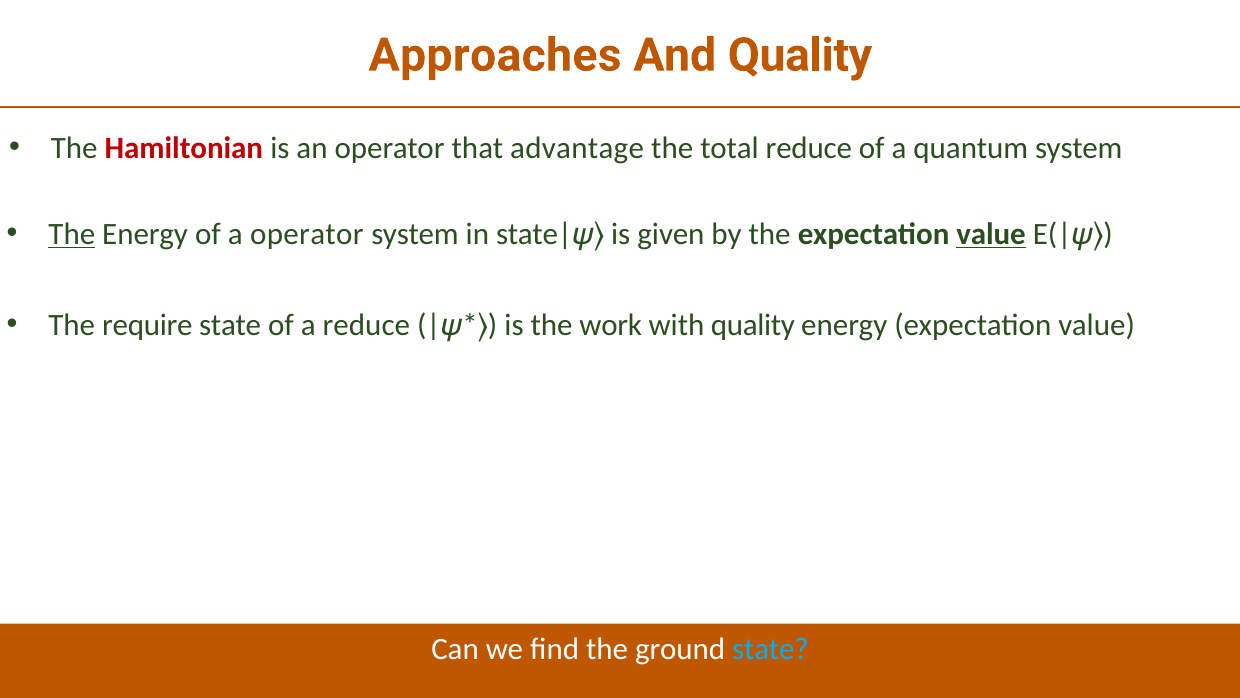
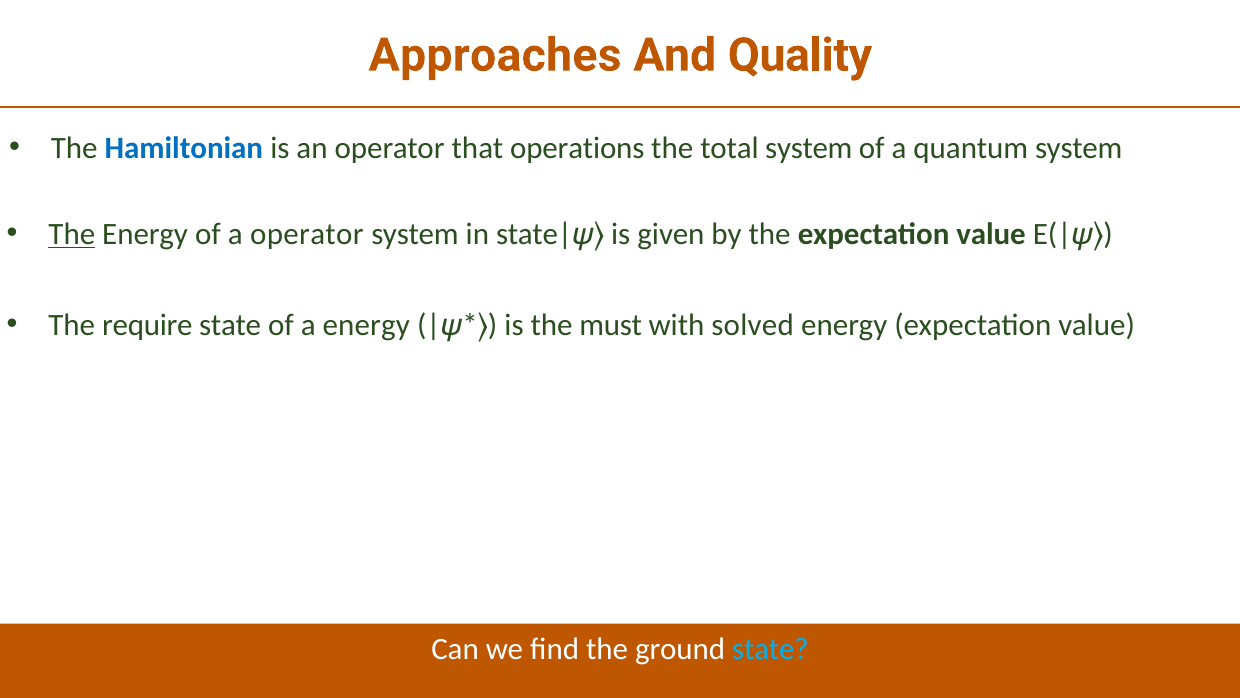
Hamiltonian colour: red -> blue
advantage: advantage -> operations
total reduce: reduce -> system
value at (991, 234) underline: present -> none
a reduce: reduce -> energy
work: work -> must
with quality: quality -> solved
